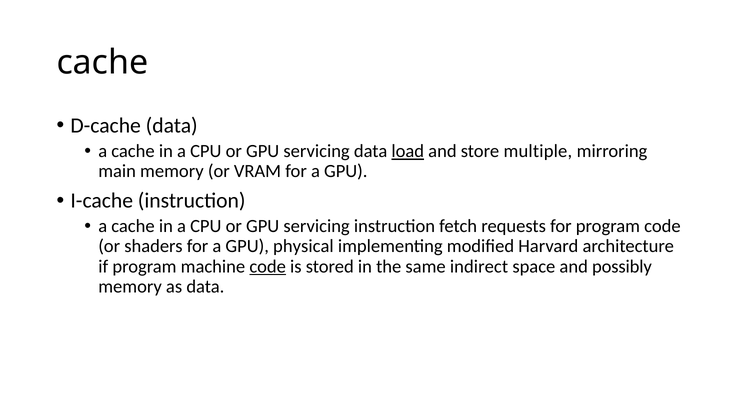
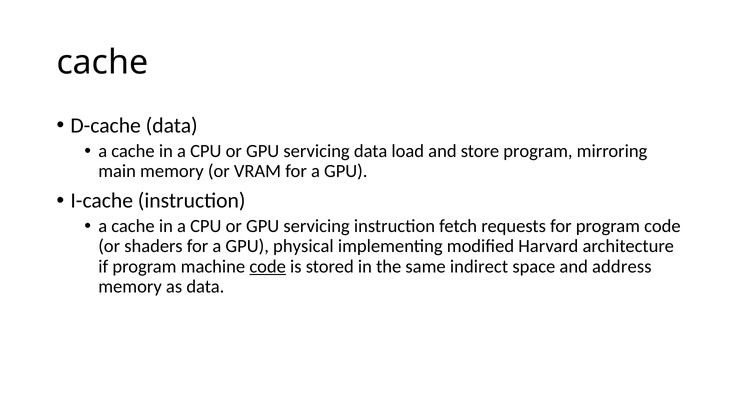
load underline: present -> none
store multiple: multiple -> program
possibly: possibly -> address
